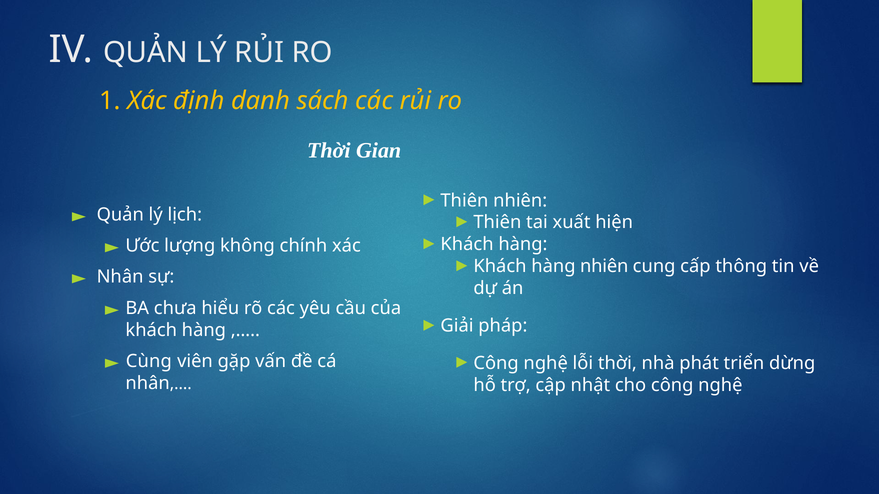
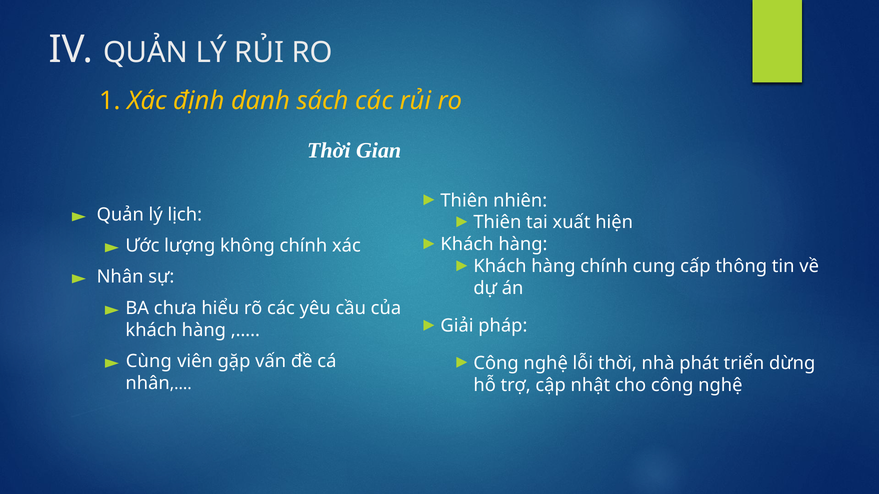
hàng nhiên: nhiên -> chính
